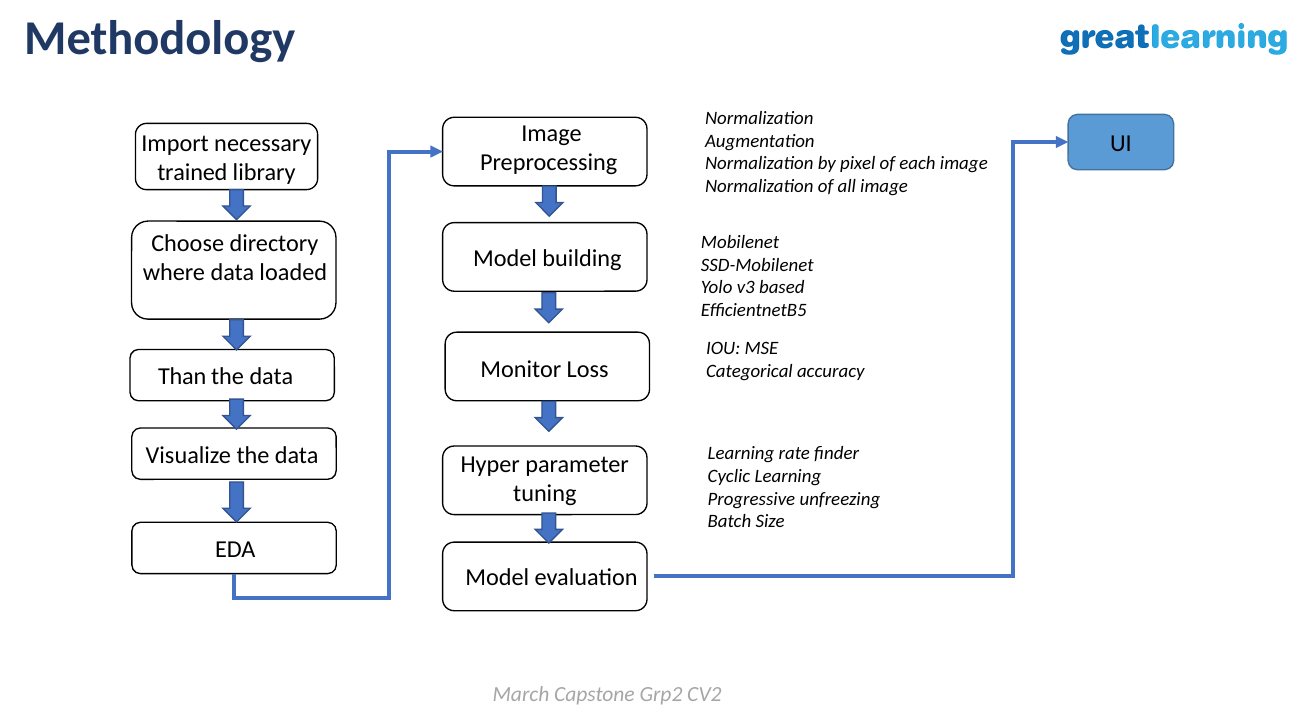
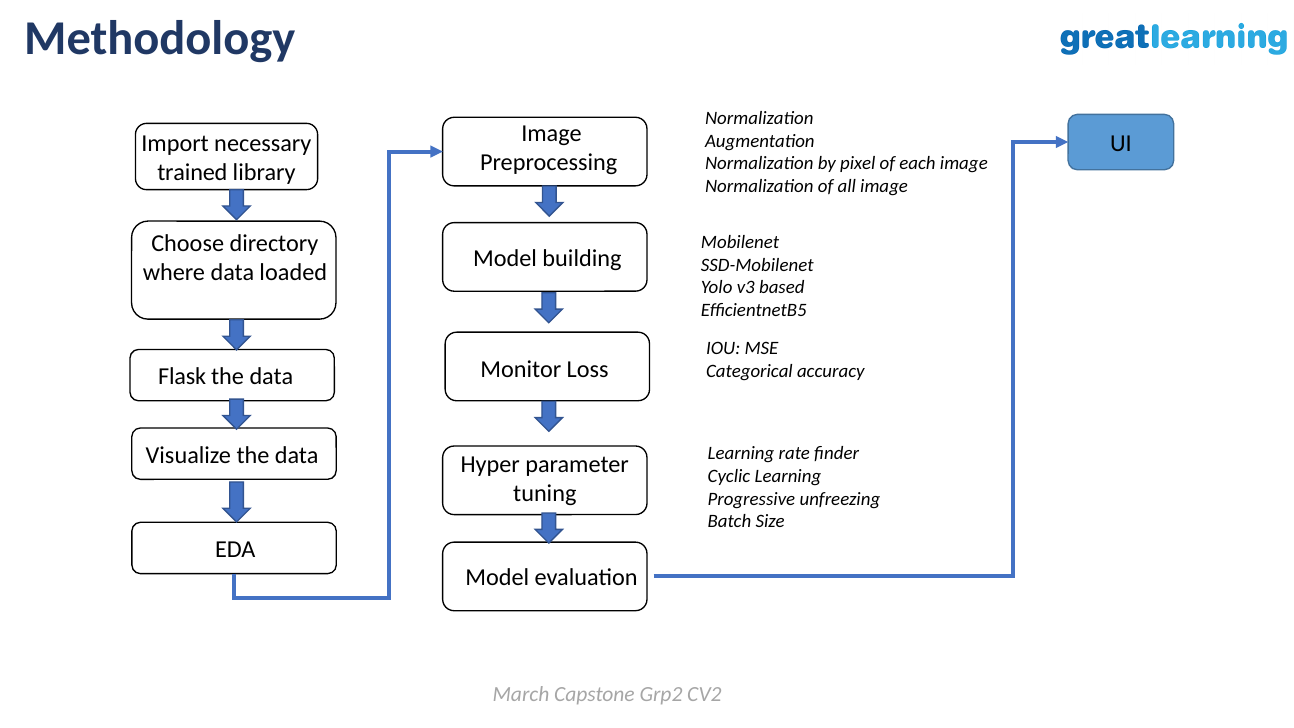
Than: Than -> Flask
